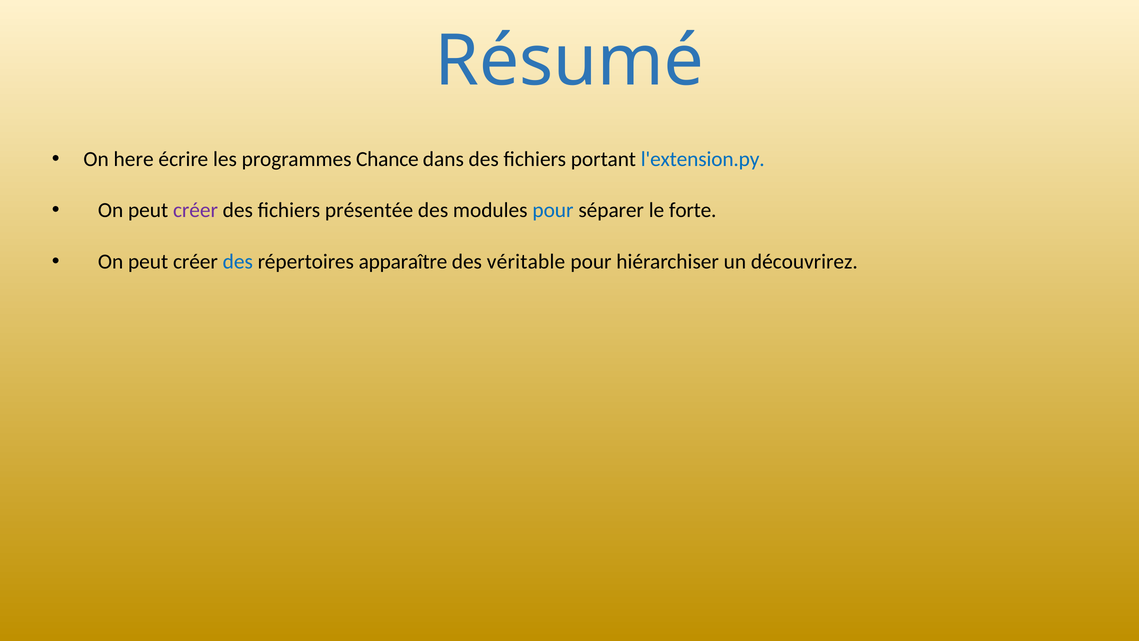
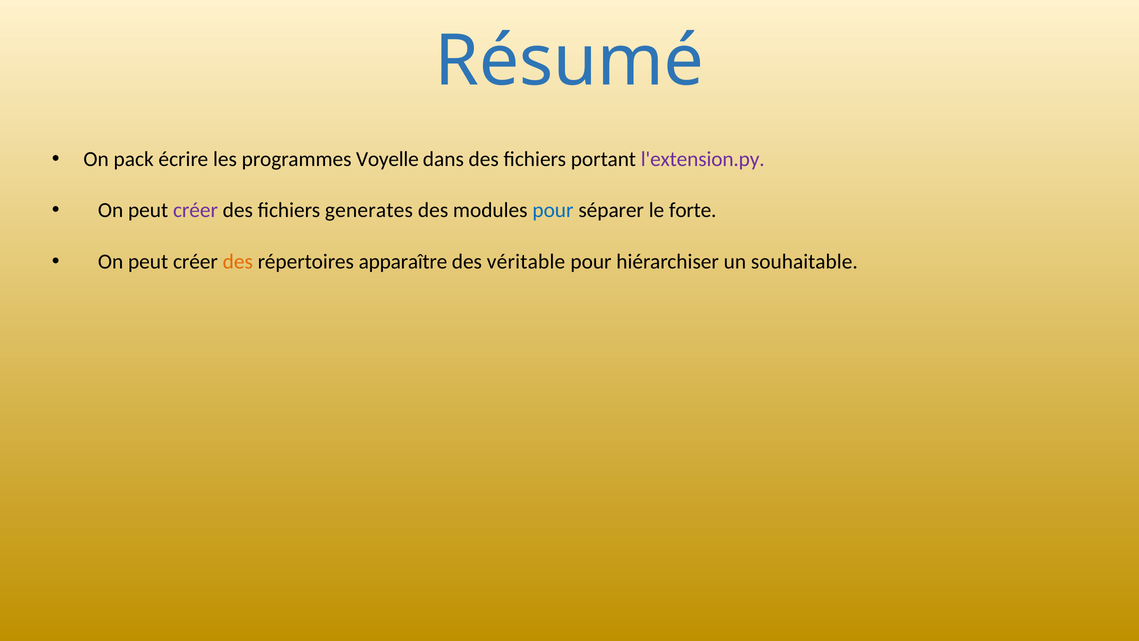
here: here -> pack
Chance: Chance -> Voyelle
l'extension.py colour: blue -> purple
présentée: présentée -> generates
des at (238, 262) colour: blue -> orange
découvrirez: découvrirez -> souhaitable
